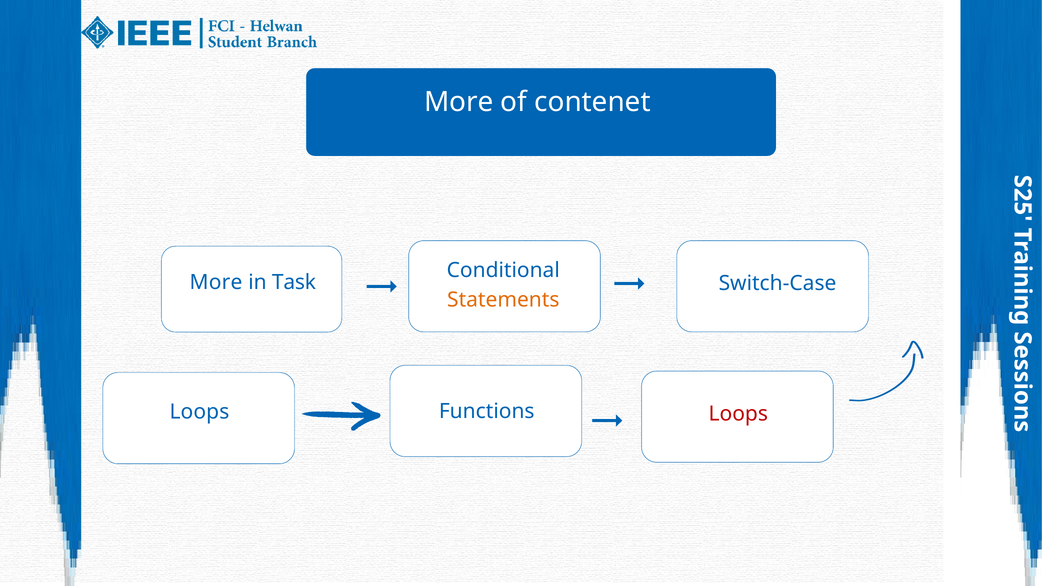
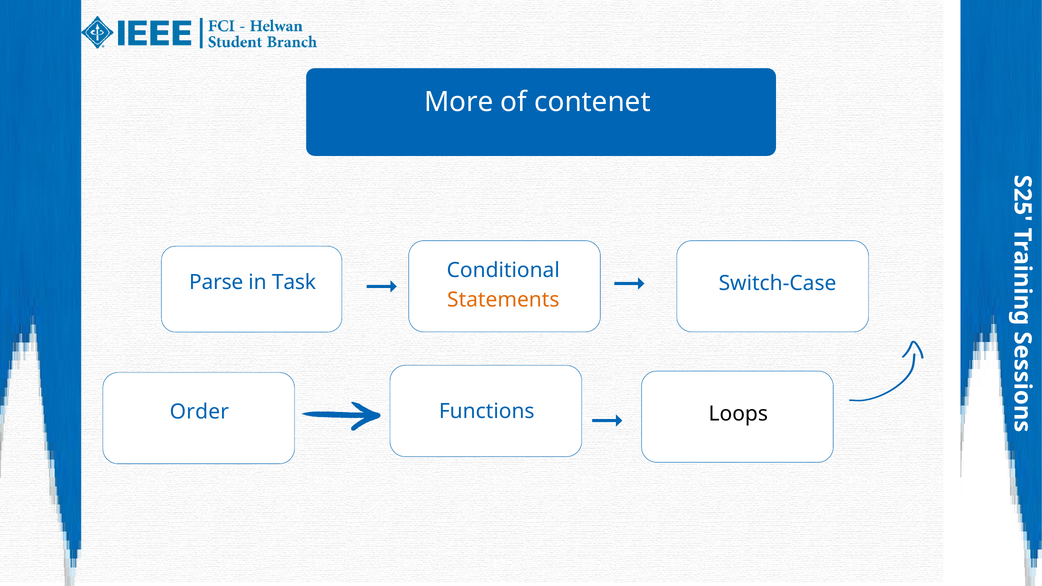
More at (216, 282): More -> Parse
Loops at (199, 412): Loops -> Order
Loops at (738, 414) colour: red -> black
